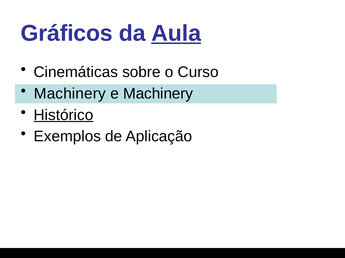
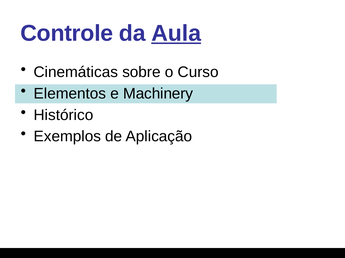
Gráficos: Gráficos -> Controle
Machinery at (70, 94): Machinery -> Elementos
Histórico underline: present -> none
